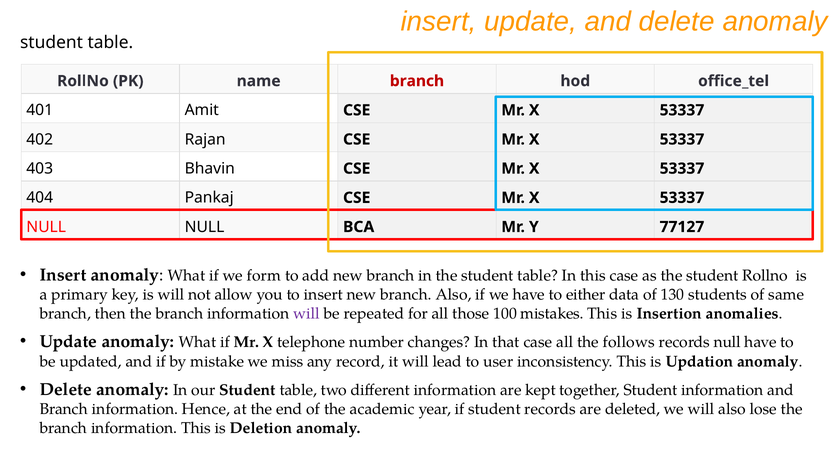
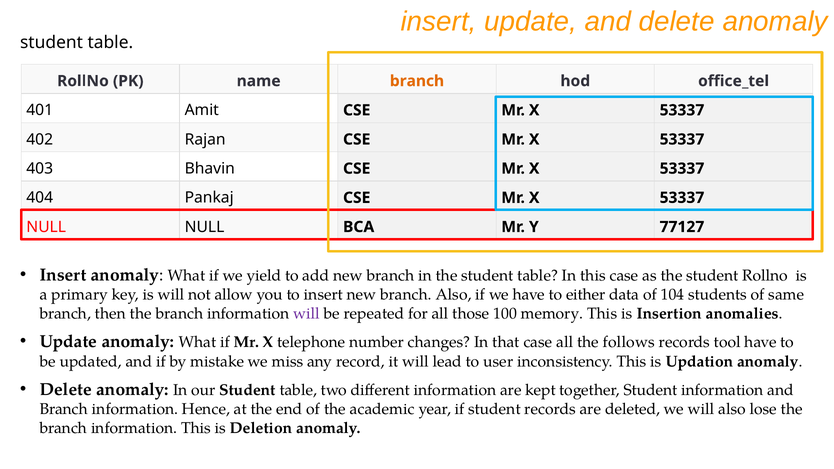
branch at (417, 81) colour: red -> orange
form: form -> yield
130: 130 -> 104
mistakes: mistakes -> memory
records null: null -> tool
